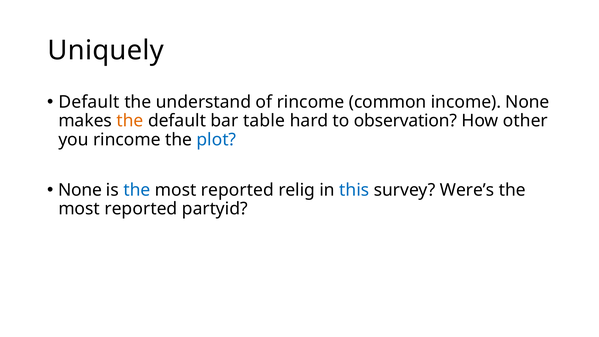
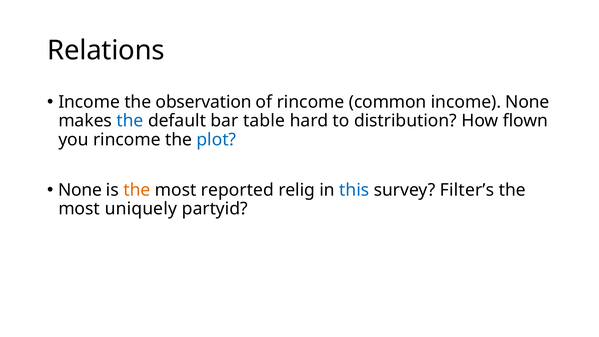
Uniquely: Uniquely -> Relations
Default at (89, 102): Default -> Income
understand: understand -> observation
the at (130, 121) colour: orange -> blue
observation: observation -> distribution
other: other -> flown
the at (137, 190) colour: blue -> orange
Were’s: Were’s -> Filter’s
reported at (141, 209): reported -> uniquely
